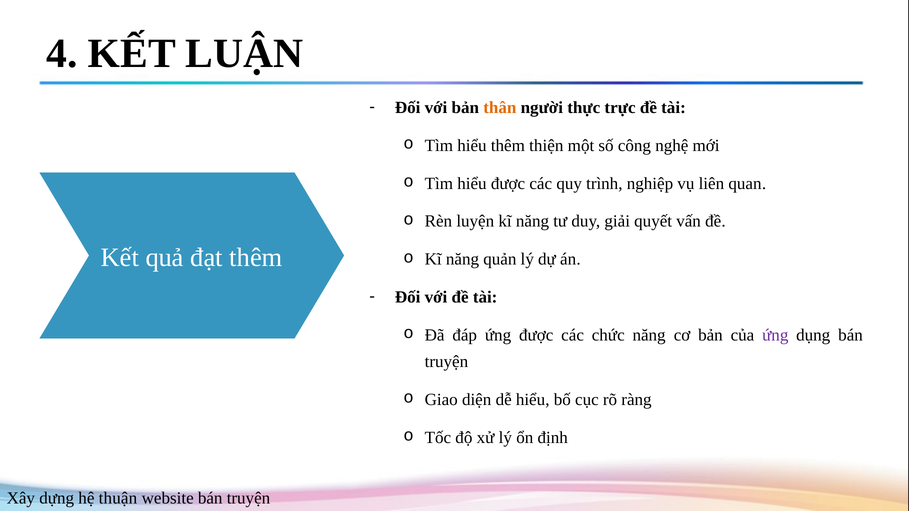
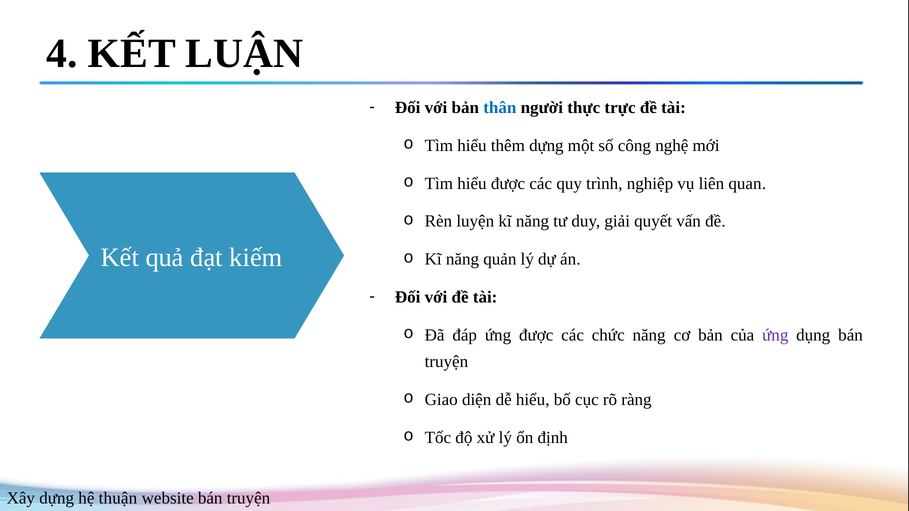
thân colour: orange -> blue
thêm thiện: thiện -> dựng
đạt thêm: thêm -> kiếm
